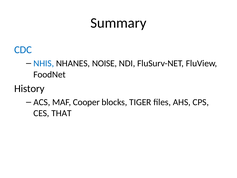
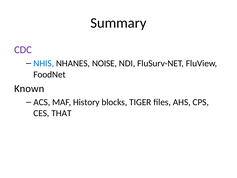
CDC colour: blue -> purple
History: History -> Known
Cooper: Cooper -> History
